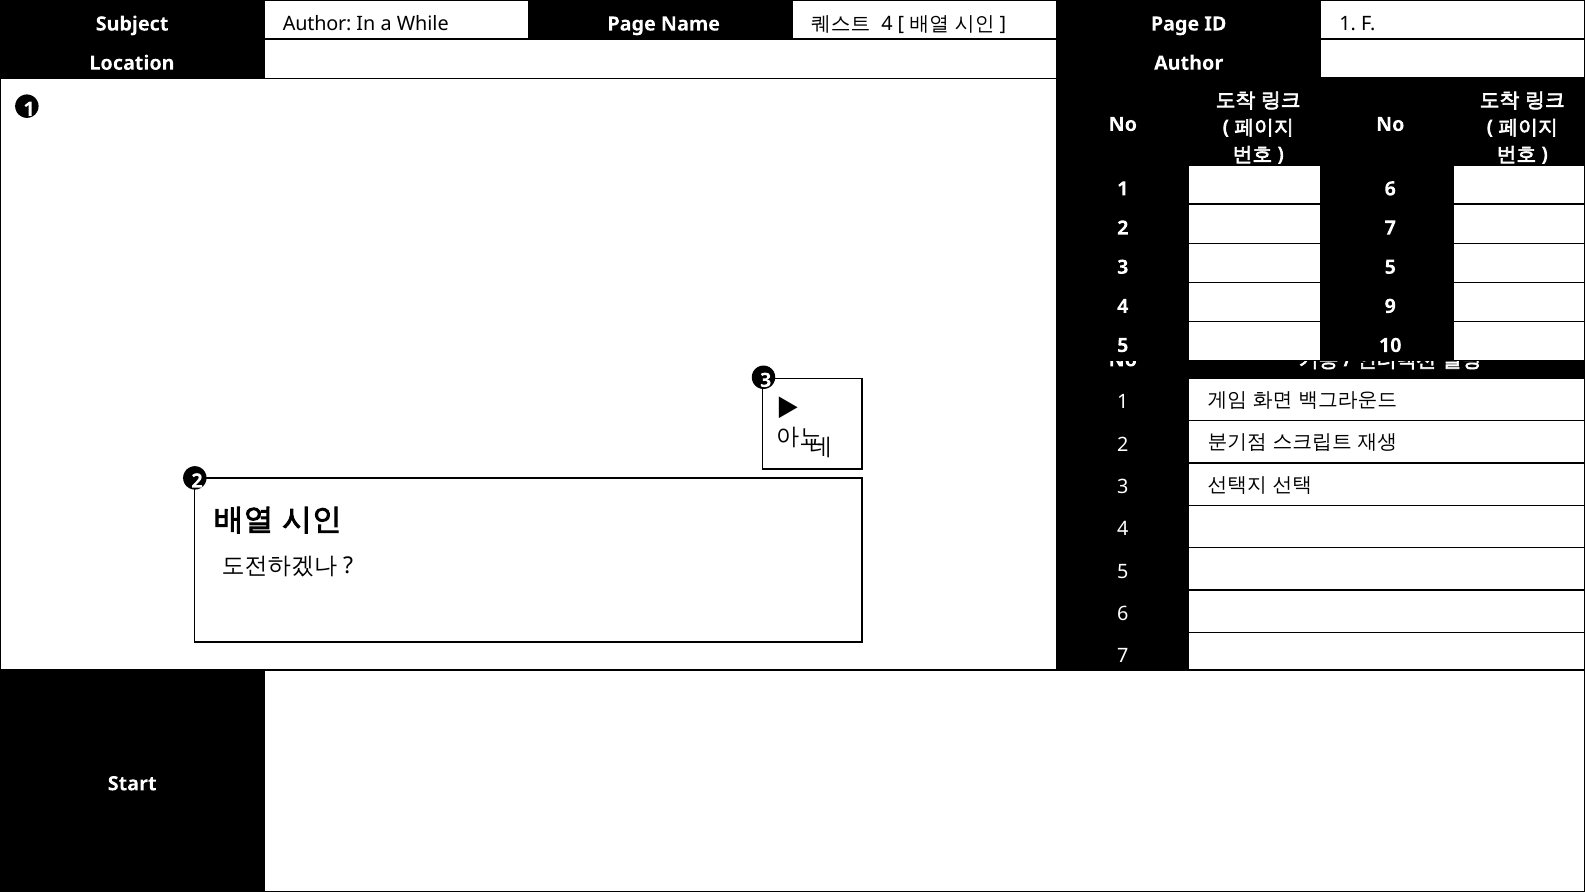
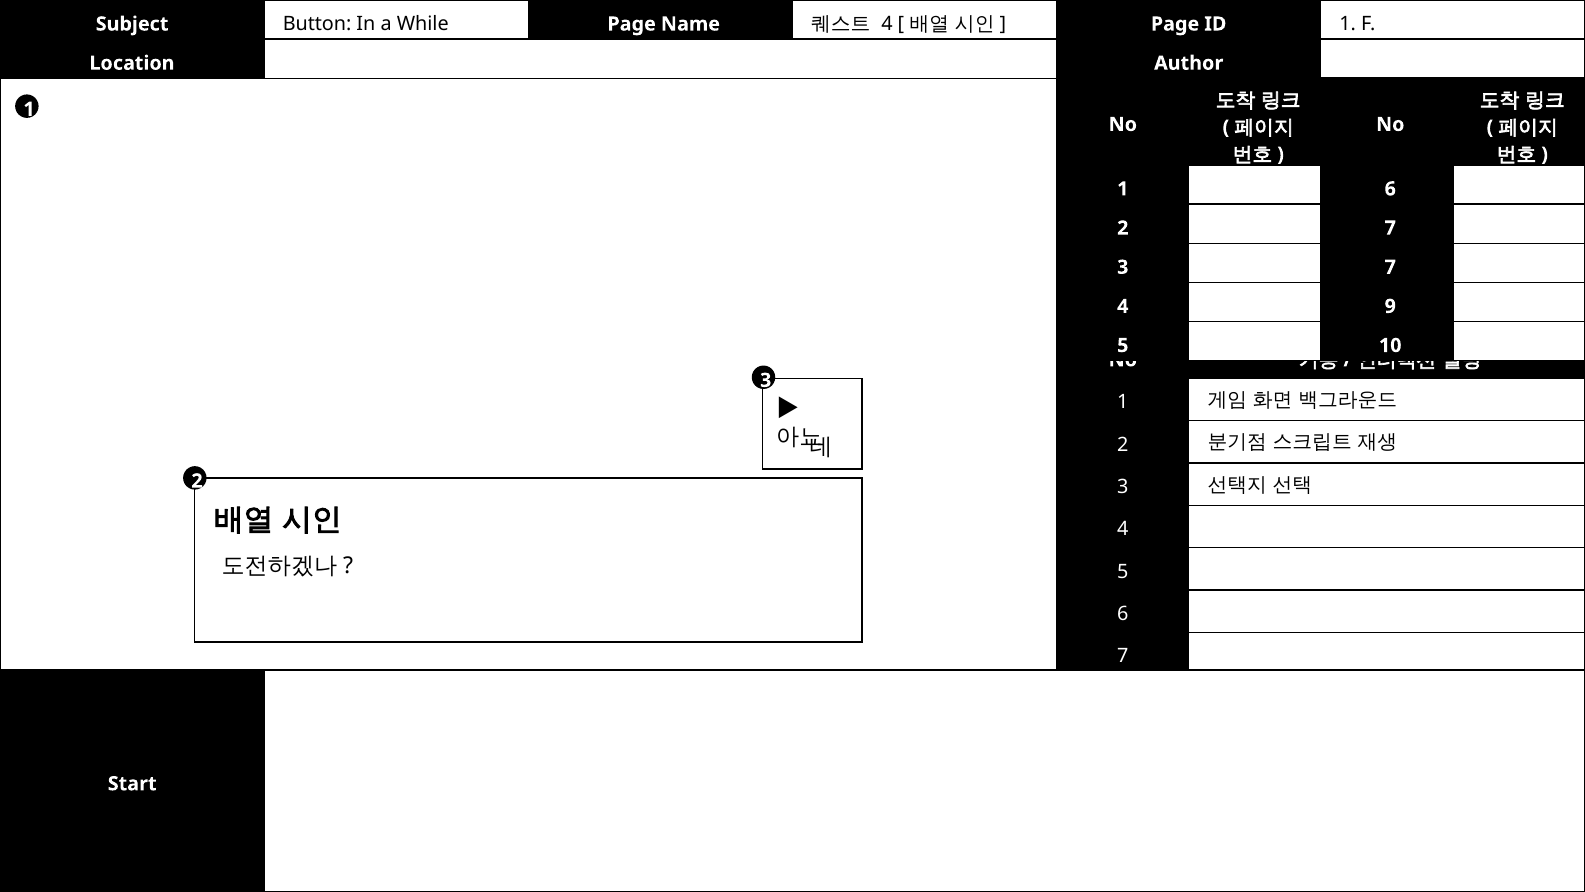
Subject Author: Author -> Button
3 5: 5 -> 7
